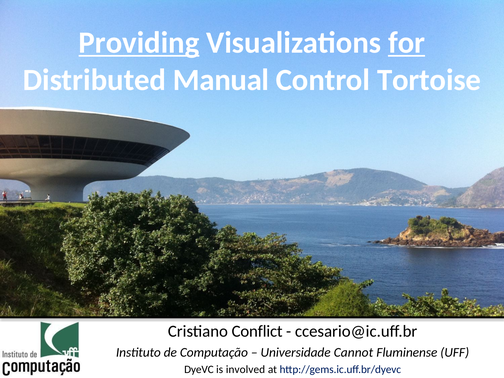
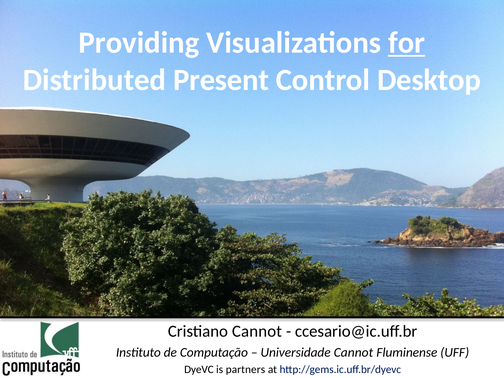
Providing underline: present -> none
Manual: Manual -> Present
Tortoise: Tortoise -> Desktop
Cristiano Conflict: Conflict -> Cannot
involved: involved -> partners
